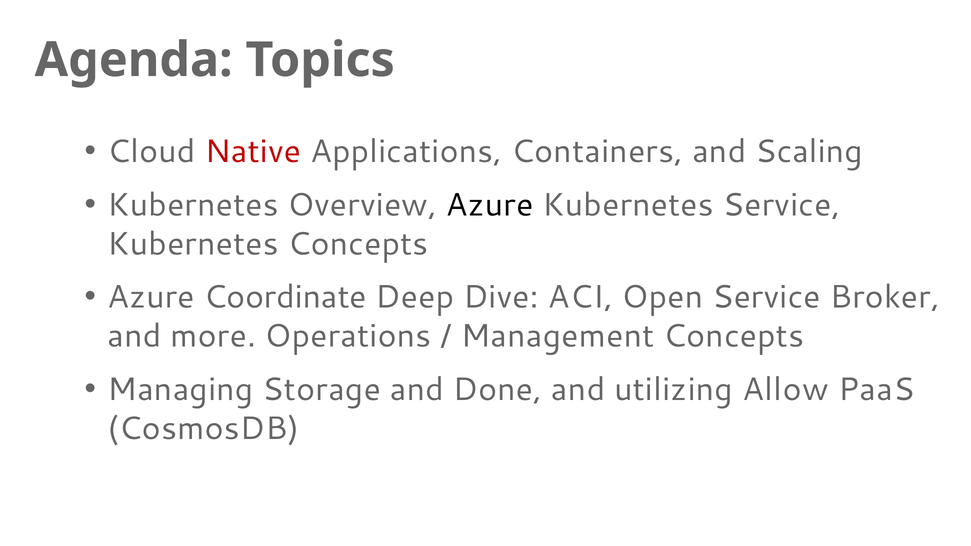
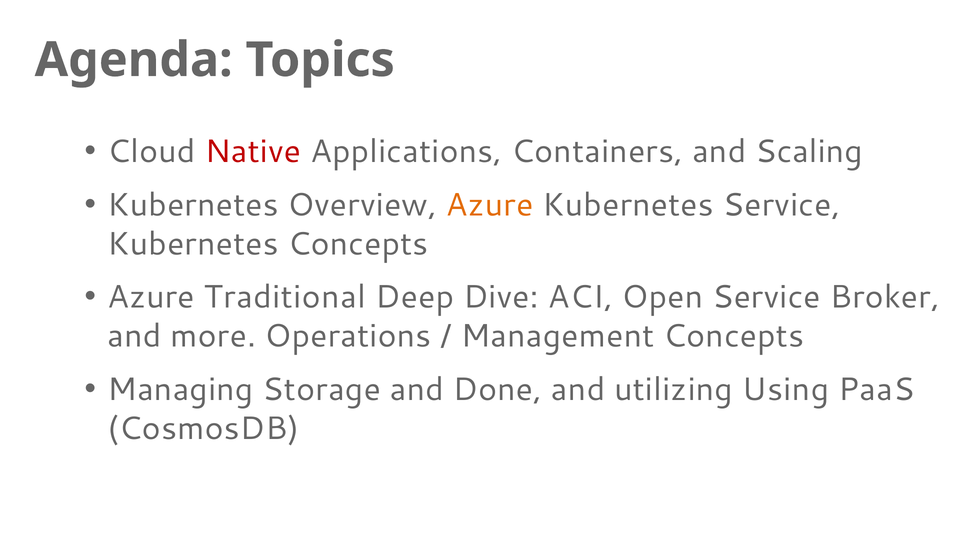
Azure at (490, 205) colour: black -> orange
Coordinate: Coordinate -> Traditional
Allow: Allow -> Using
